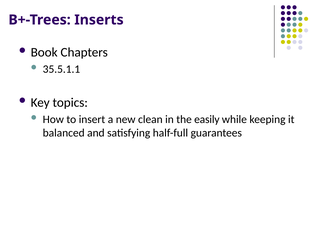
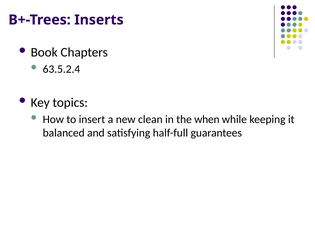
35.5.1.1: 35.5.1.1 -> 63.5.2.4
easily: easily -> when
